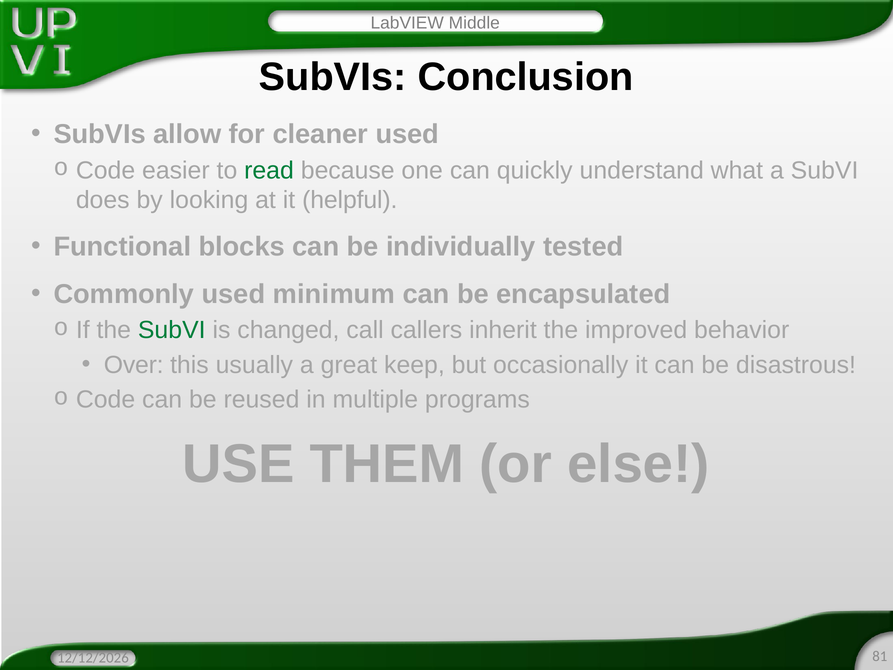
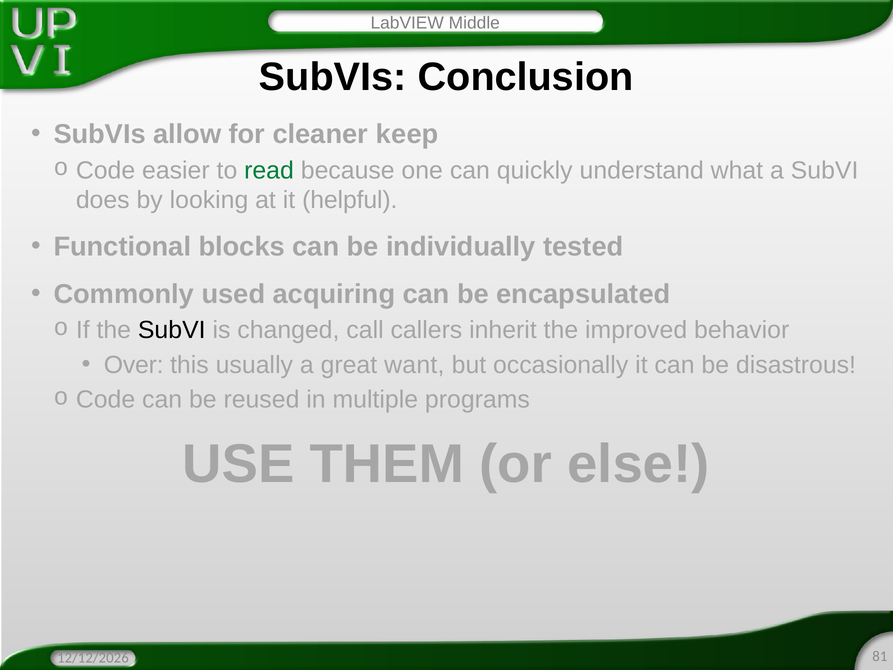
cleaner used: used -> keep
minimum: minimum -> acquiring
SubVI at (172, 330) colour: green -> black
keep: keep -> want
